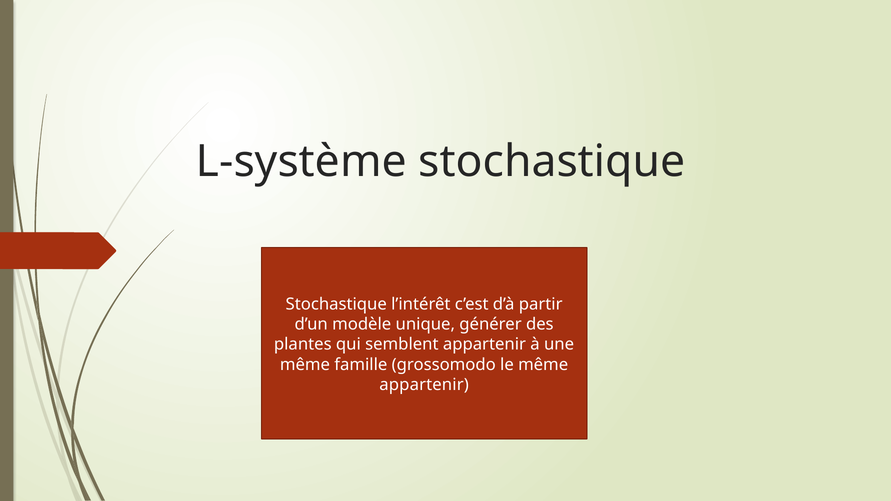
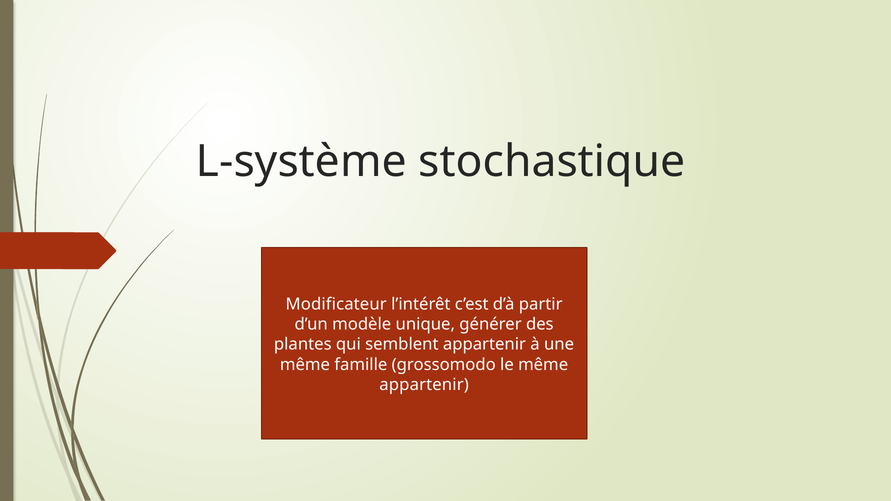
Stochastique at (336, 304): Stochastique -> Modificateur
